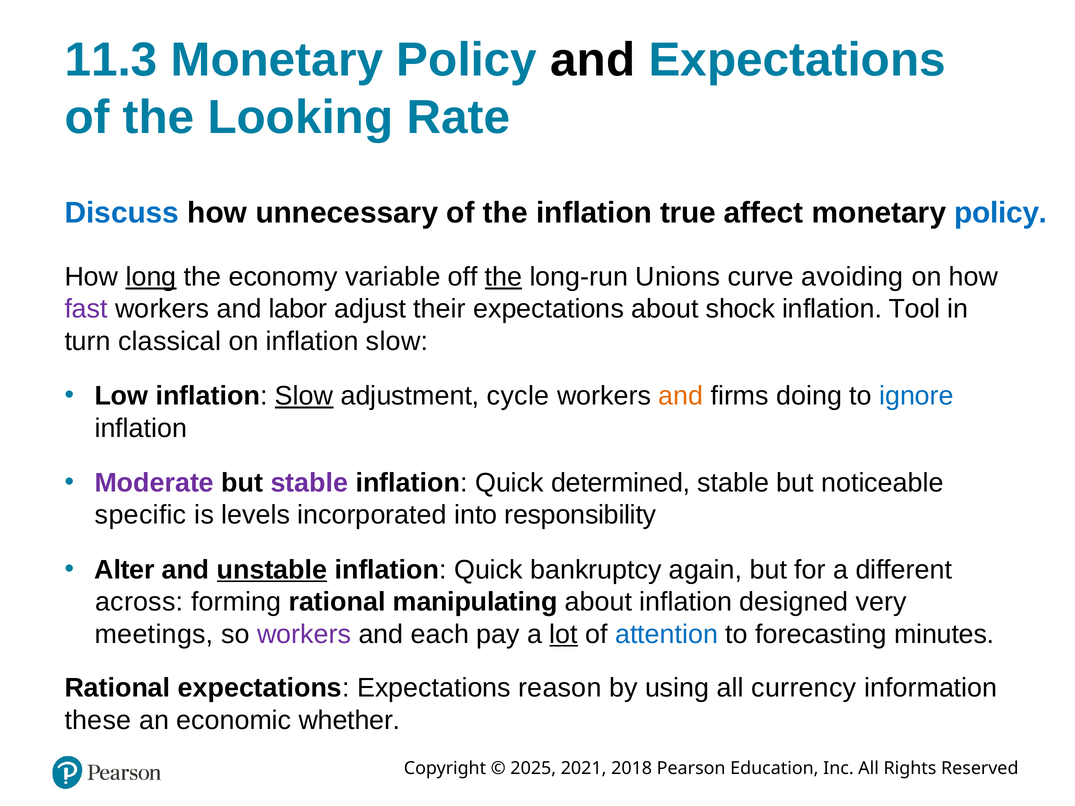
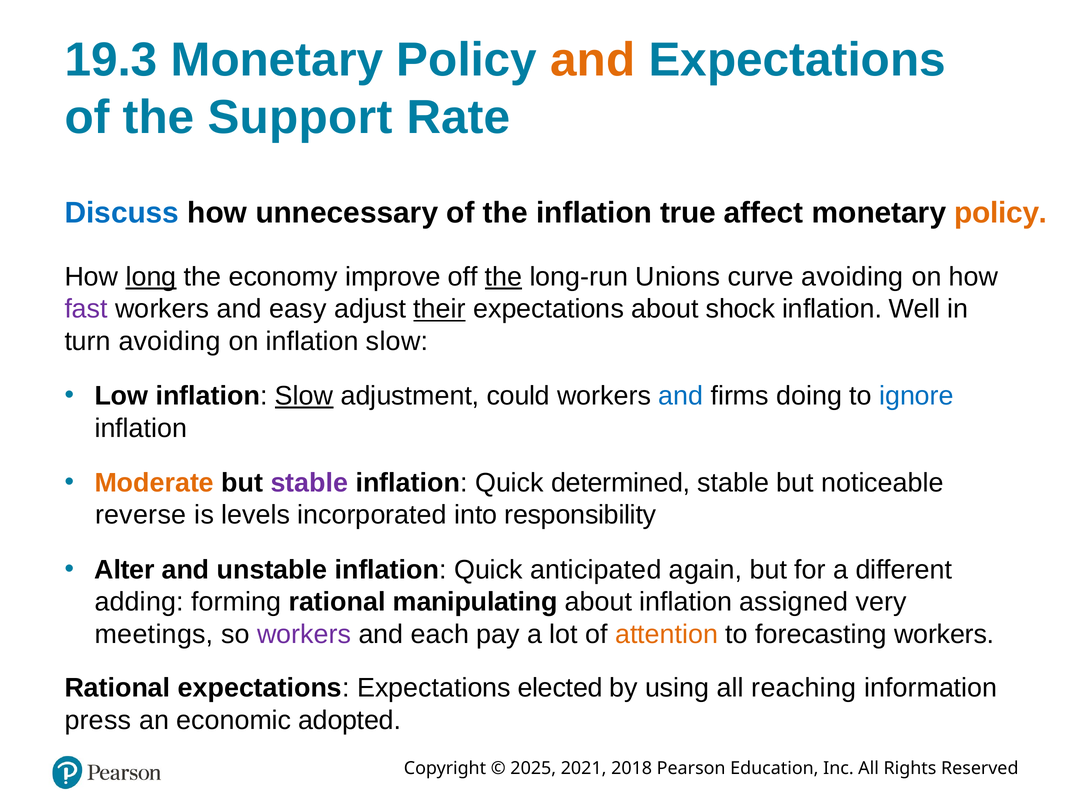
11.3: 11.3 -> 19.3
and at (593, 60) colour: black -> orange
Looking: Looking -> Support
policy at (1001, 213) colour: blue -> orange
variable: variable -> improve
labor: labor -> easy
their underline: none -> present
Tool: Tool -> Well
turn classical: classical -> avoiding
cycle: cycle -> could
and at (681, 396) colour: orange -> blue
Moderate colour: purple -> orange
specific: specific -> reverse
unstable underline: present -> none
bankruptcy: bankruptcy -> anticipated
across: across -> adding
designed: designed -> assigned
lot underline: present -> none
attention colour: blue -> orange
forecasting minutes: minutes -> workers
reason: reason -> elected
currency: currency -> reaching
these: these -> press
whether: whether -> adopted
